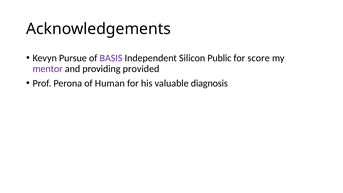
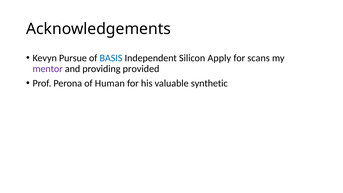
BASIS colour: purple -> blue
Public: Public -> Apply
score: score -> scans
diagnosis: diagnosis -> synthetic
